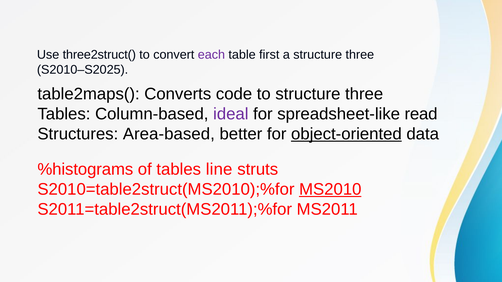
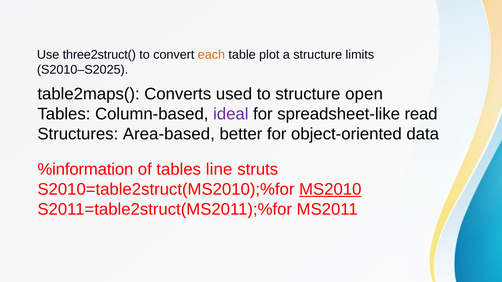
each colour: purple -> orange
first: first -> plot
a structure three: three -> limits
code: code -> used
to structure three: three -> open
object-oriented underline: present -> none
%histograms: %histograms -> %information
